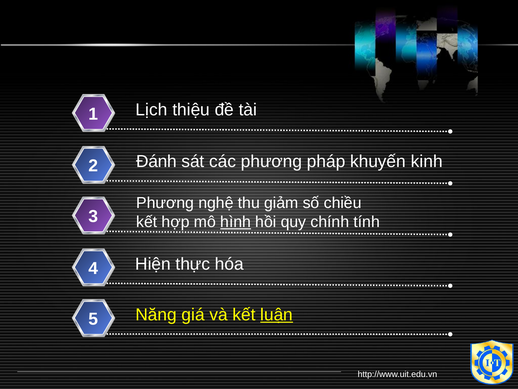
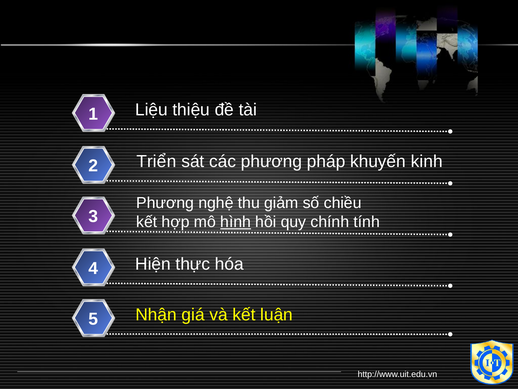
Lịch: Lịch -> Liệu
Đánh: Đánh -> Triển
Năng: Năng -> Nhận
luận underline: present -> none
